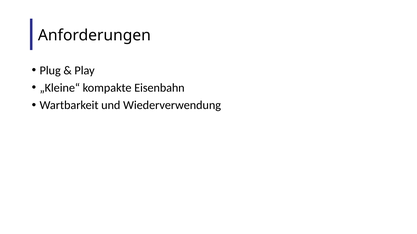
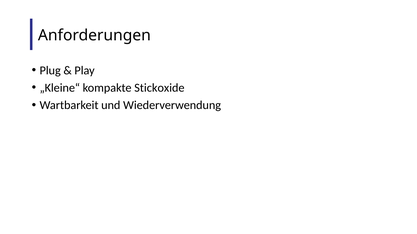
Eisenbahn: Eisenbahn -> Stickoxide
